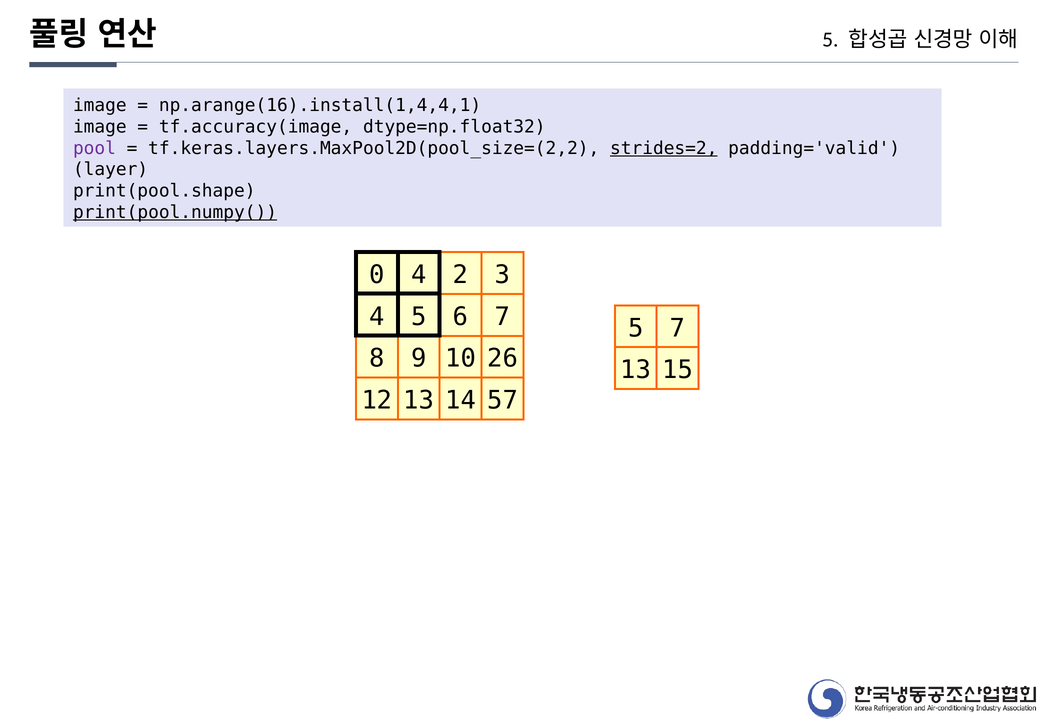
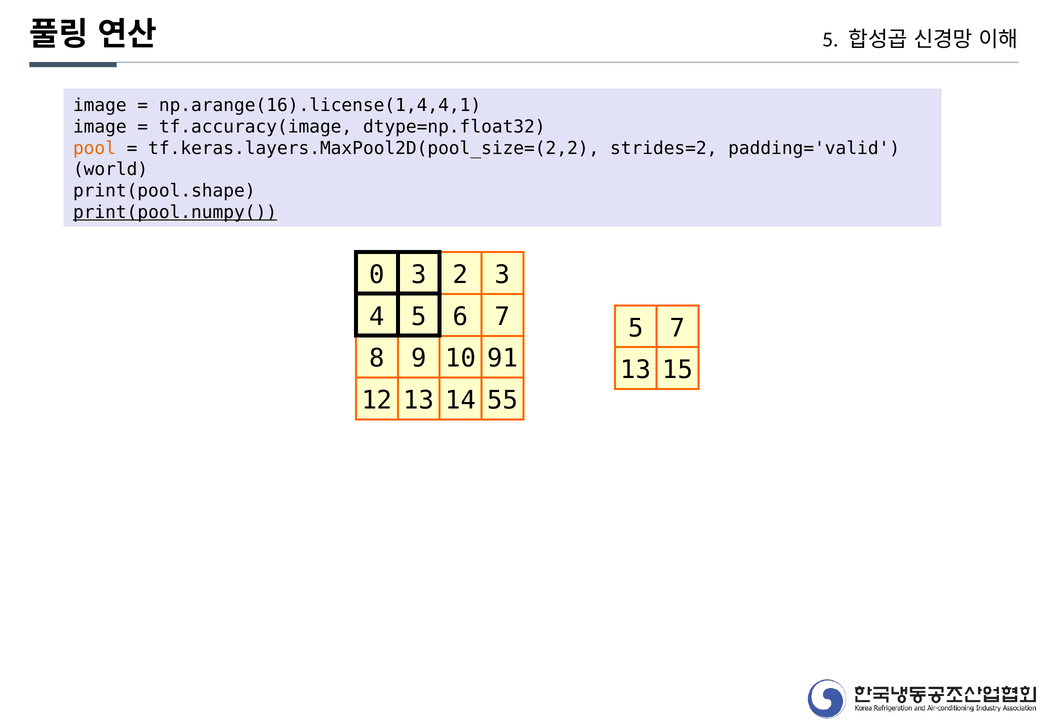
np.arange(16).install(1,4,4,1: np.arange(16).install(1,4,4,1 -> np.arange(16).license(1,4,4,1
pool colour: purple -> orange
strides=2 underline: present -> none
layer: layer -> world
0 4: 4 -> 3
26: 26 -> 91
57: 57 -> 55
